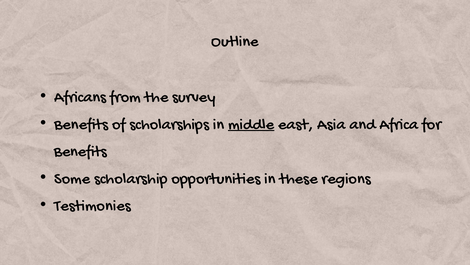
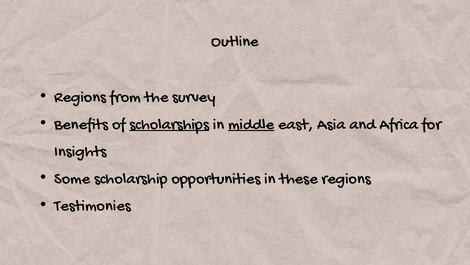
Africans at (80, 96): Africans -> Regions
scholarships underline: none -> present
Benefits at (80, 150): Benefits -> Insights
